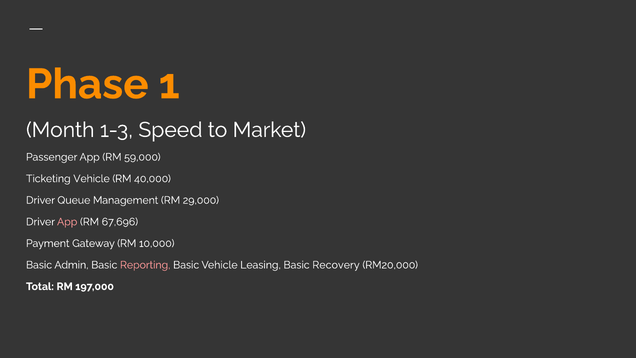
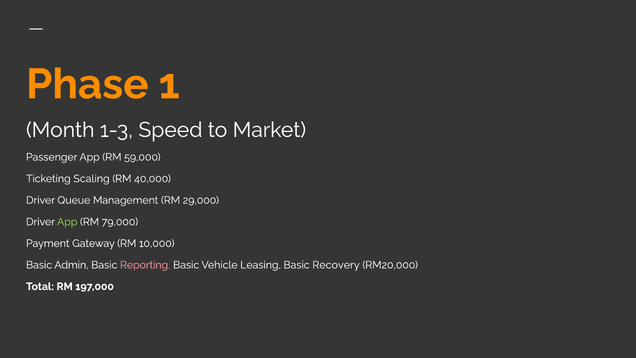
Ticketing Vehicle: Vehicle -> Scaling
App at (67, 222) colour: pink -> light green
67,696: 67,696 -> 79,000
